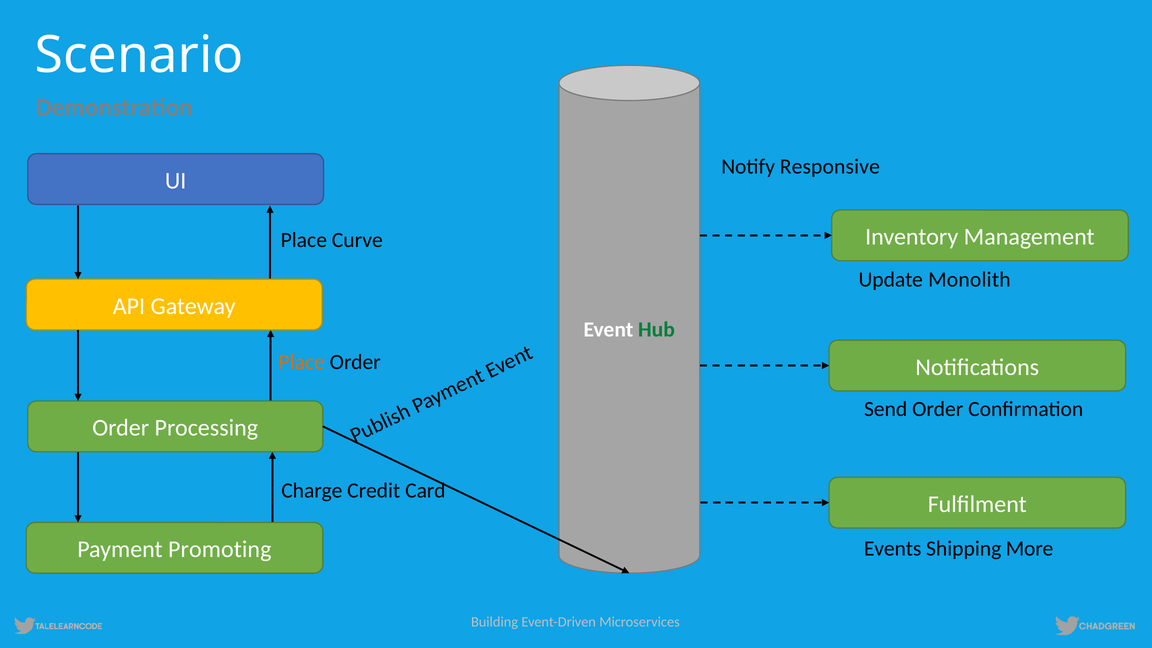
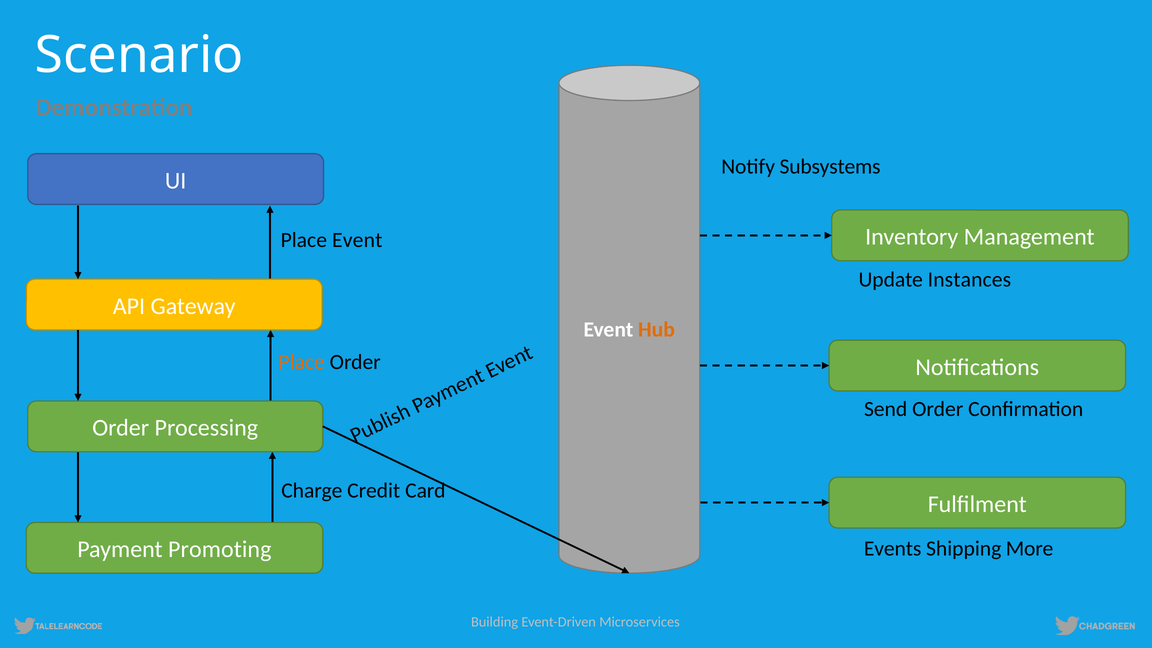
Responsive: Responsive -> Subsystems
Place Curve: Curve -> Event
Monolith: Monolith -> Instances
Hub colour: green -> orange
